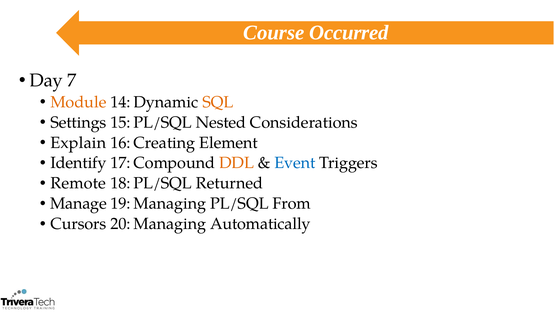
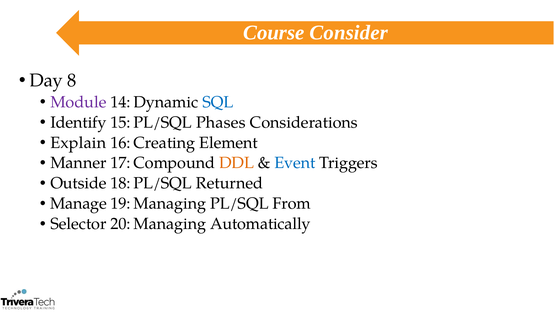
Occurred: Occurred -> Consider
7: 7 -> 8
Module colour: orange -> purple
SQL colour: orange -> blue
Settings: Settings -> Identify
Nested: Nested -> Phases
Identify: Identify -> Manner
Remote: Remote -> Outside
Cursors: Cursors -> Selector
